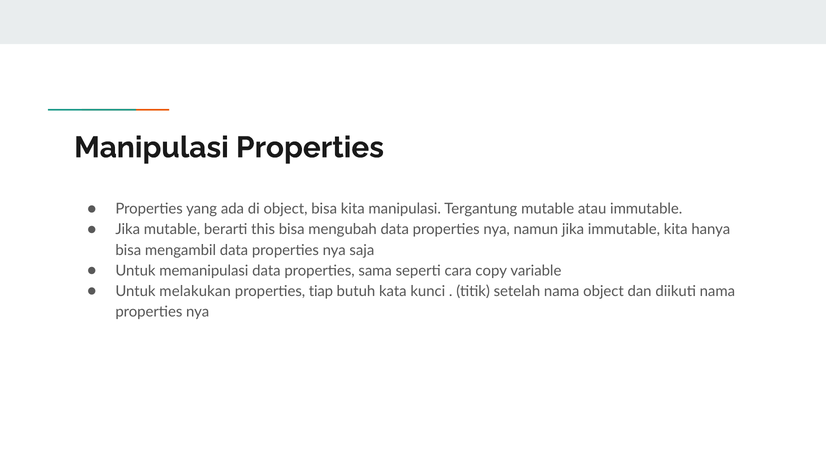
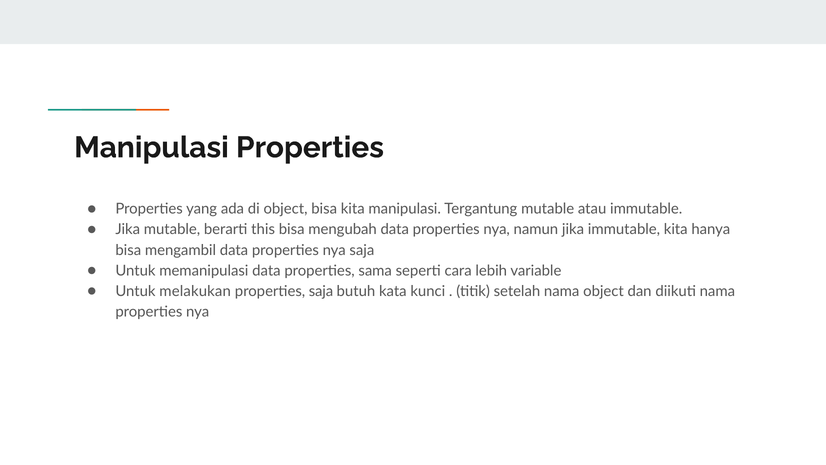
copy: copy -> lebih
properties tiap: tiap -> saja
